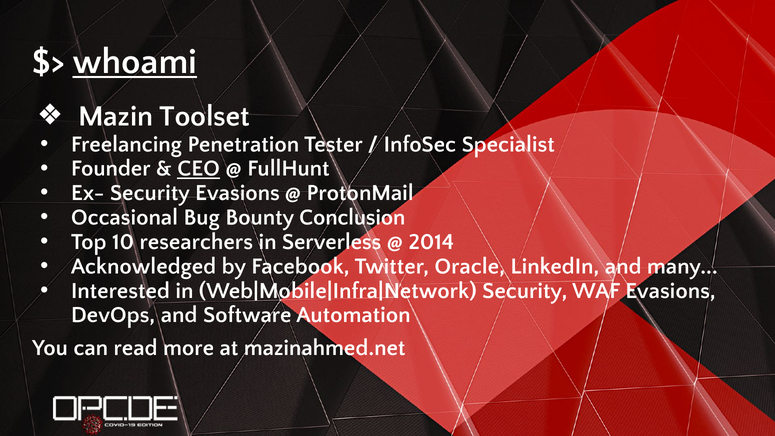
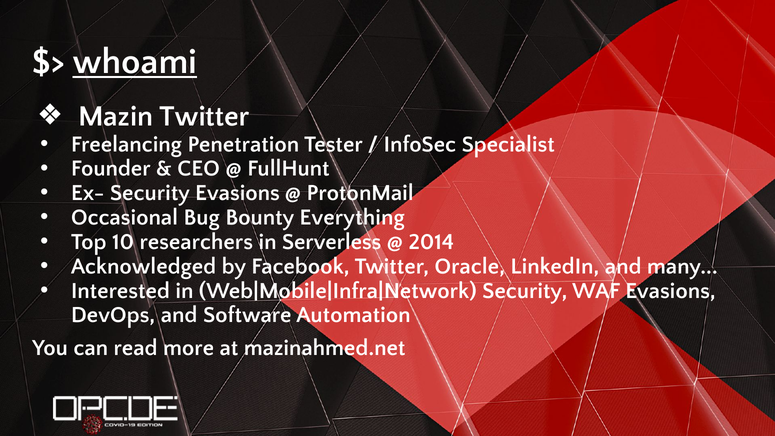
Mazin Toolset: Toolset -> Twitter
CEO underline: present -> none
Conclusion: Conclusion -> Everything
